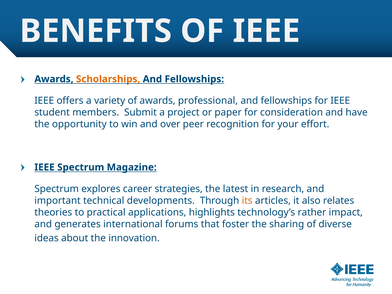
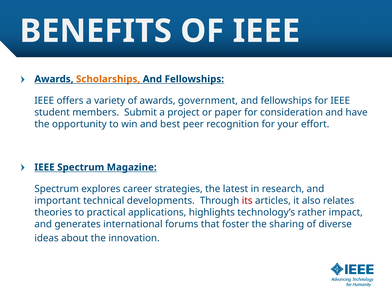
professional: professional -> government
over: over -> best
its colour: orange -> red
